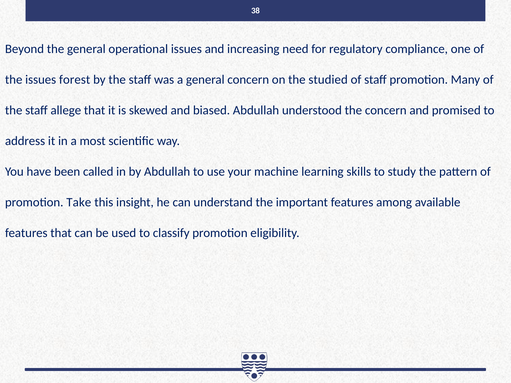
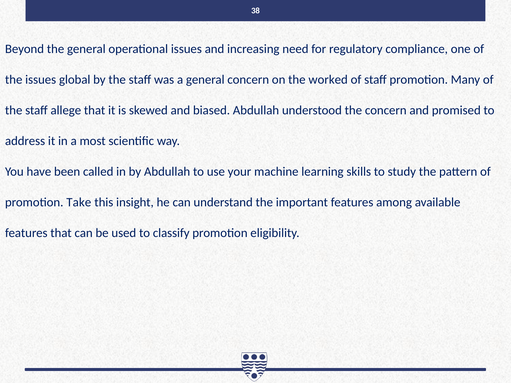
forest: forest -> global
studied: studied -> worked
